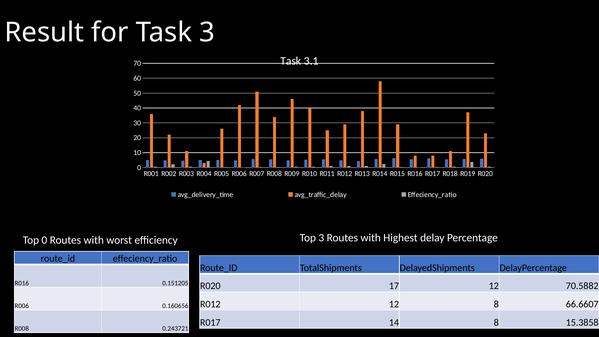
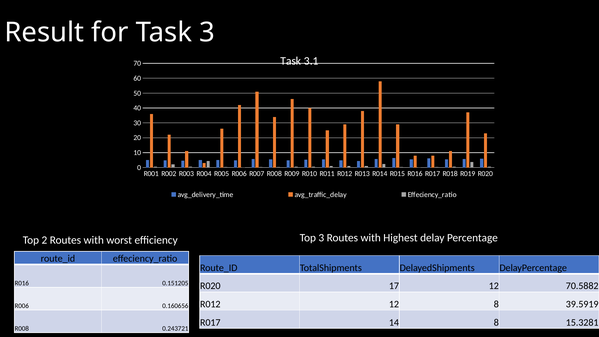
Top 0: 0 -> 2
66.6607: 66.6607 -> 39.5919
15.3858: 15.3858 -> 15.3281
